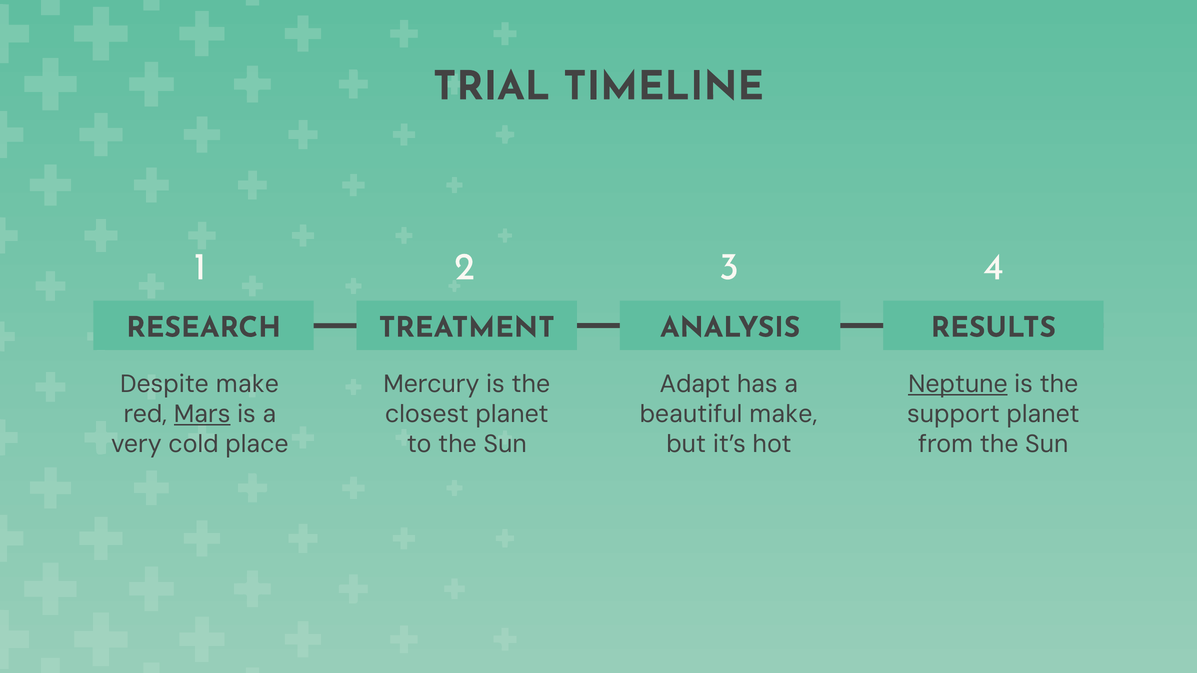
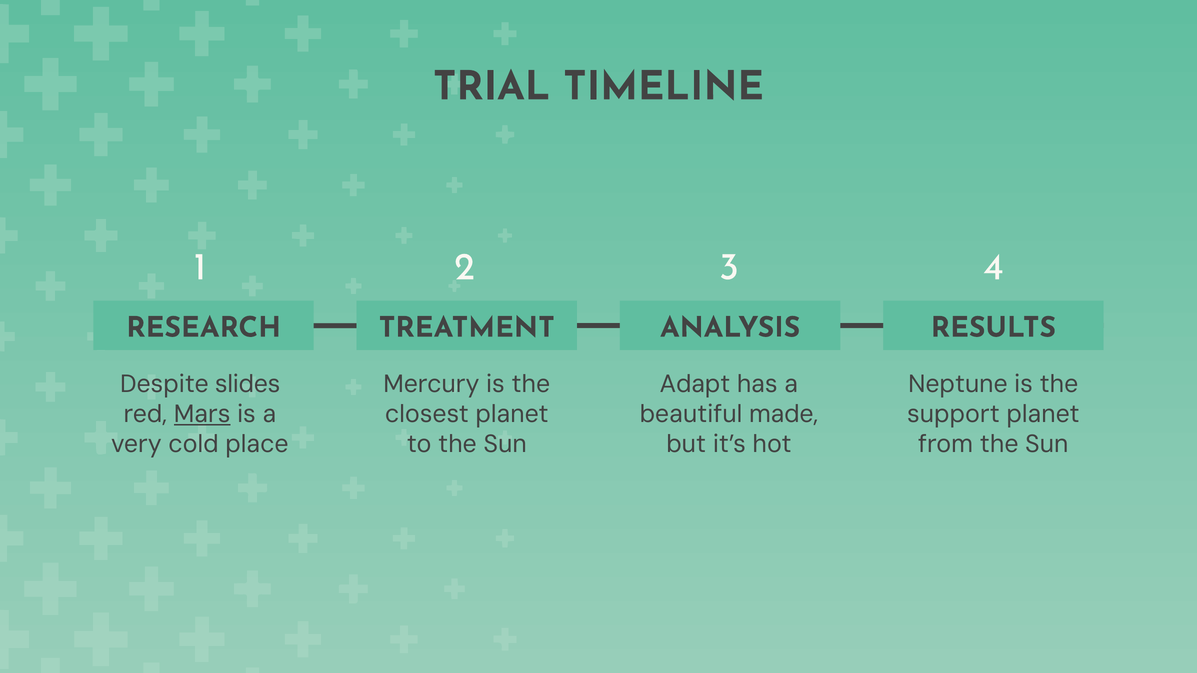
Despite make: make -> slides
Neptune underline: present -> none
beautiful make: make -> made
